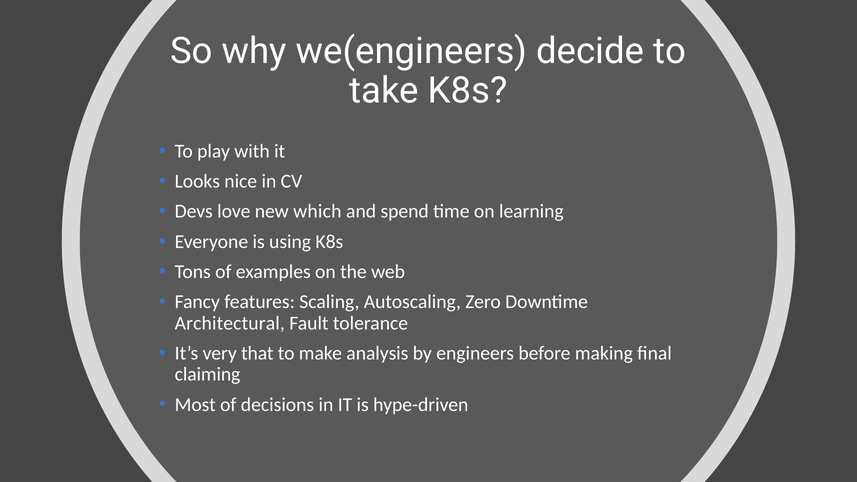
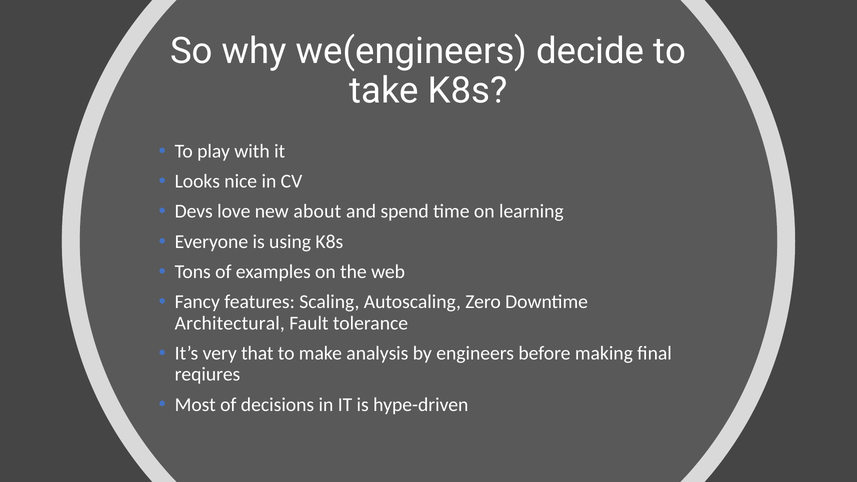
which: which -> about
claiming: claiming -> reqiures
